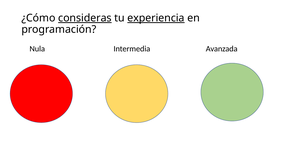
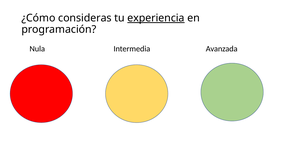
consideras underline: present -> none
